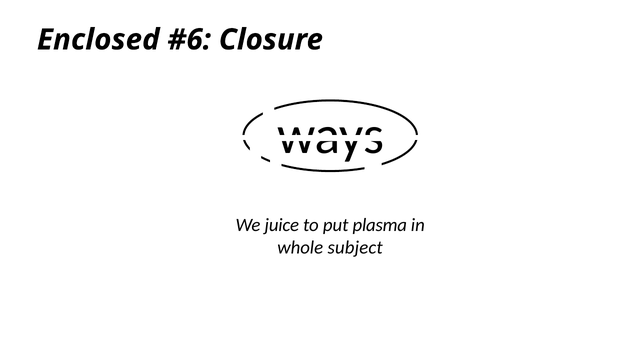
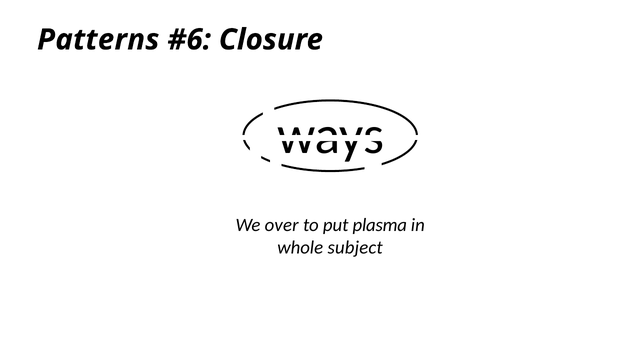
Enclosed: Enclosed -> Patterns
juice: juice -> over
